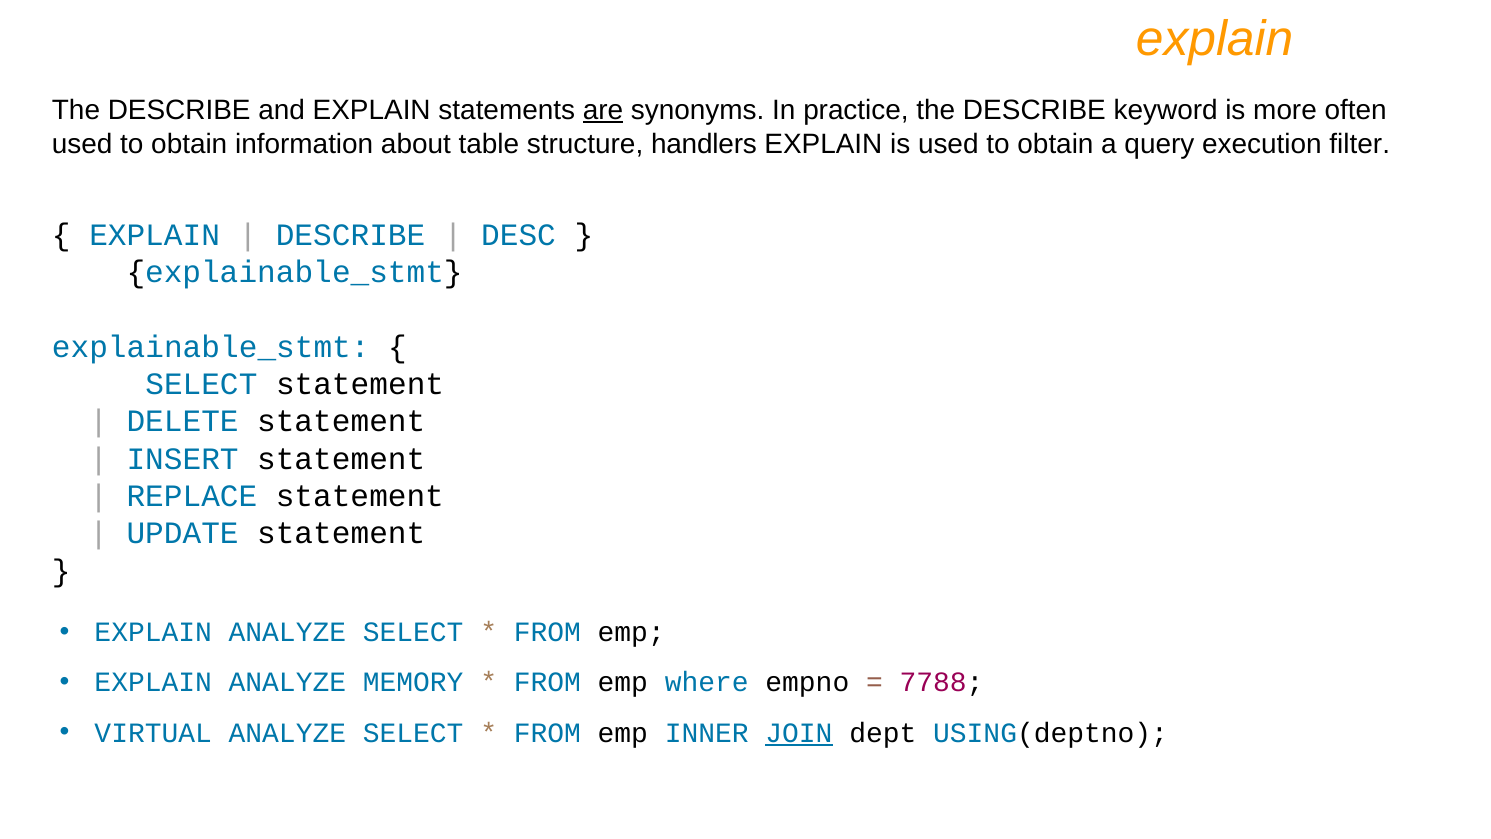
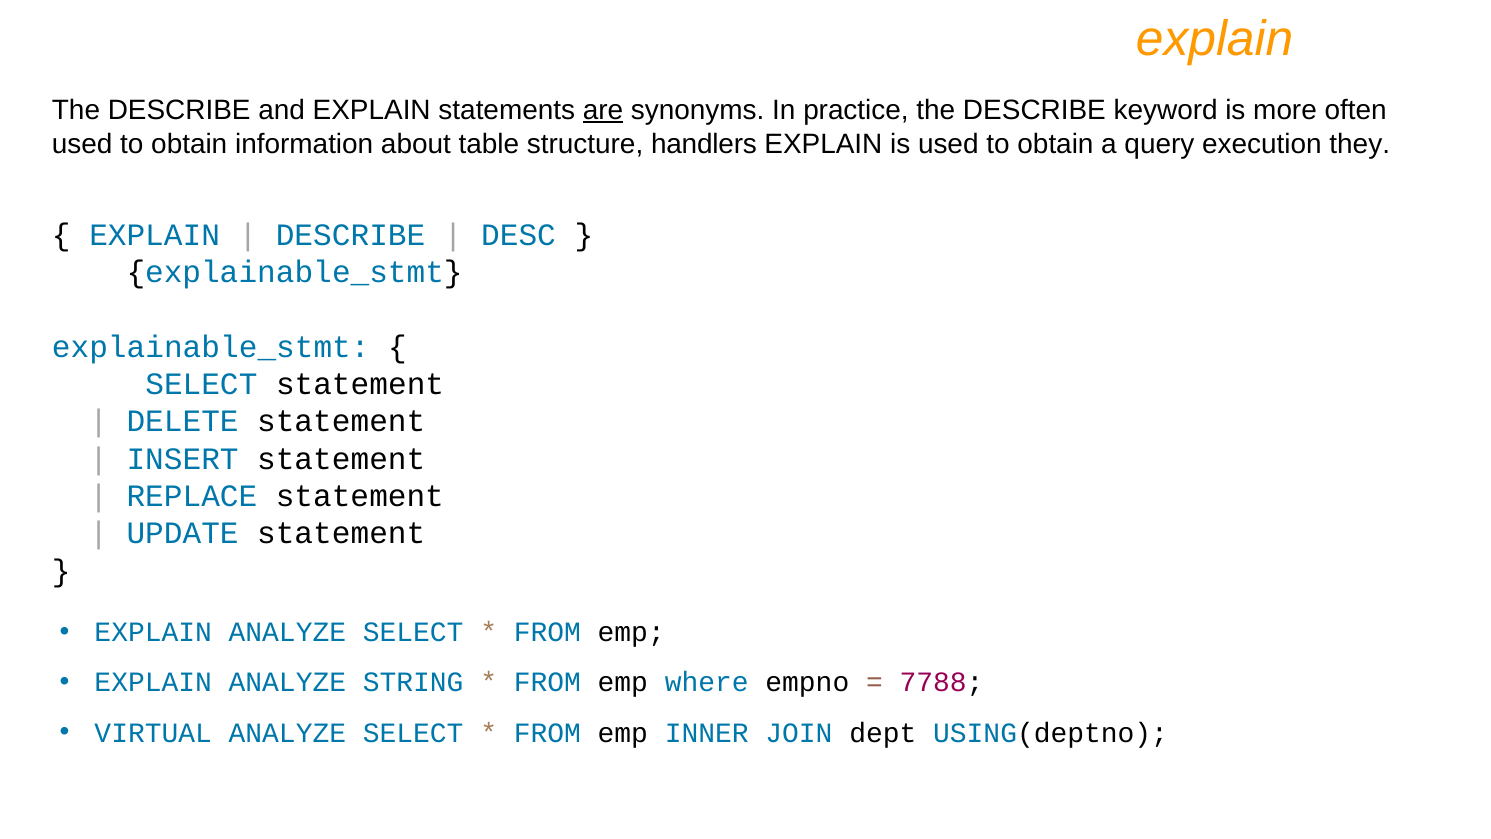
filter: filter -> they
MEMORY: MEMORY -> STRING
JOIN underline: present -> none
